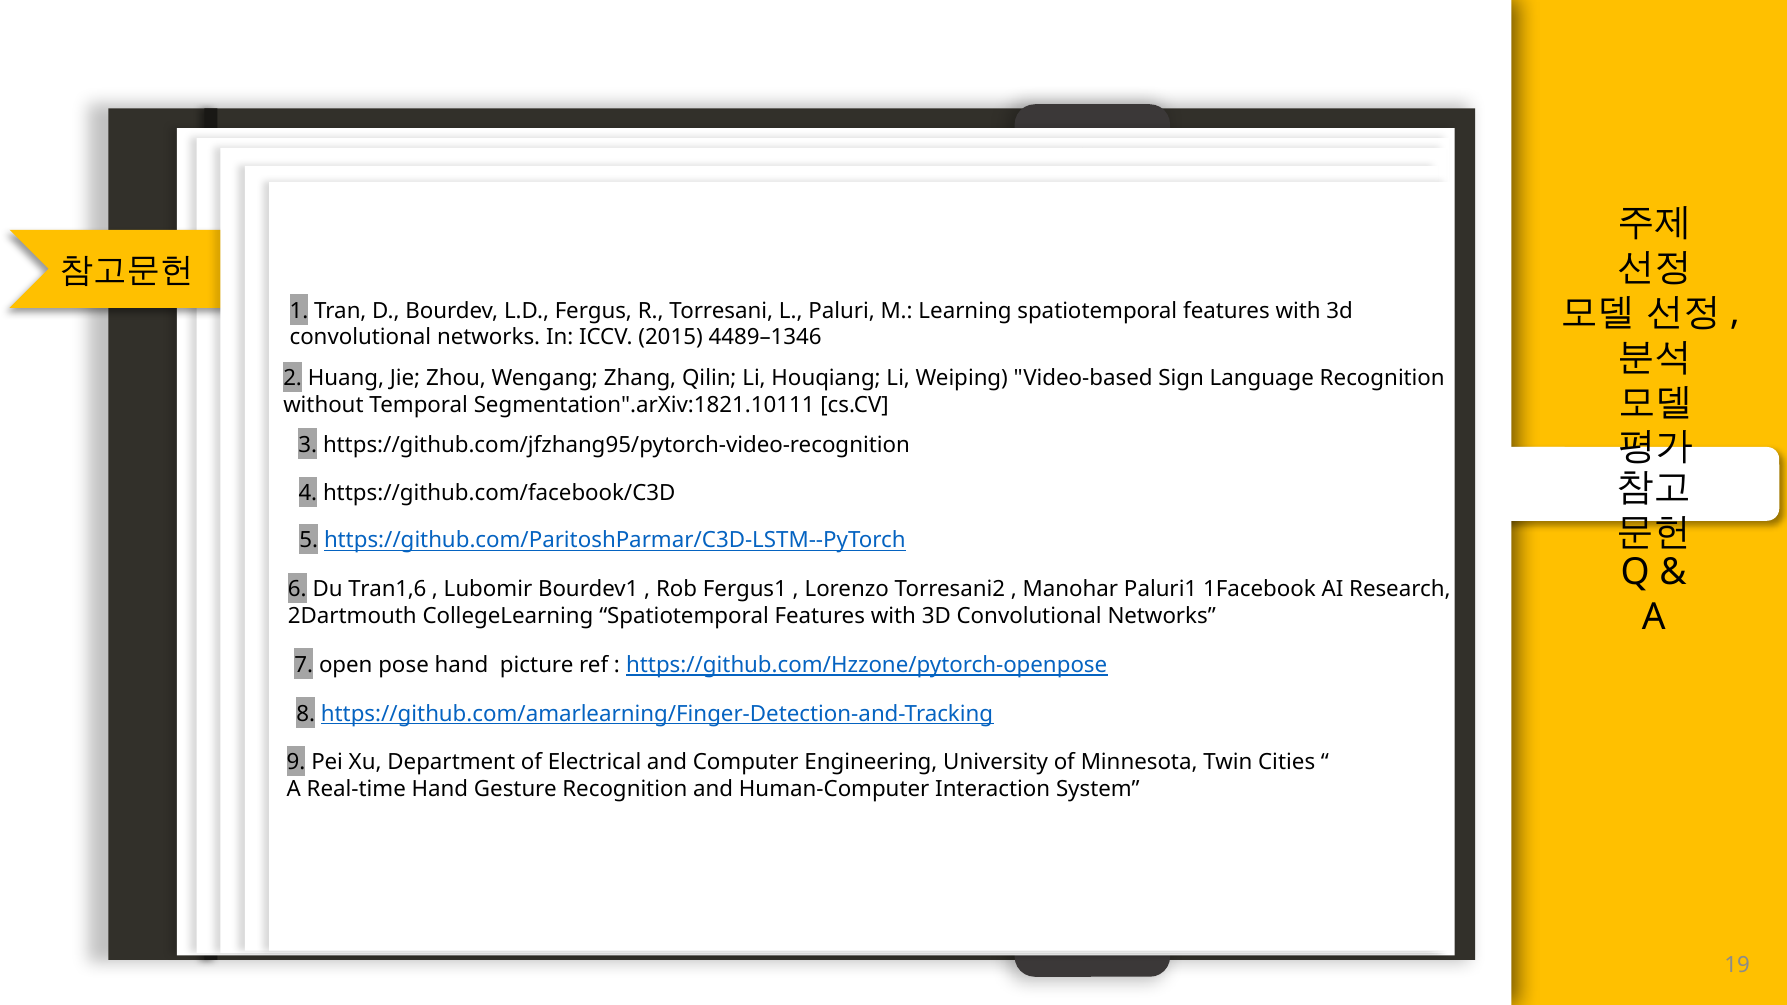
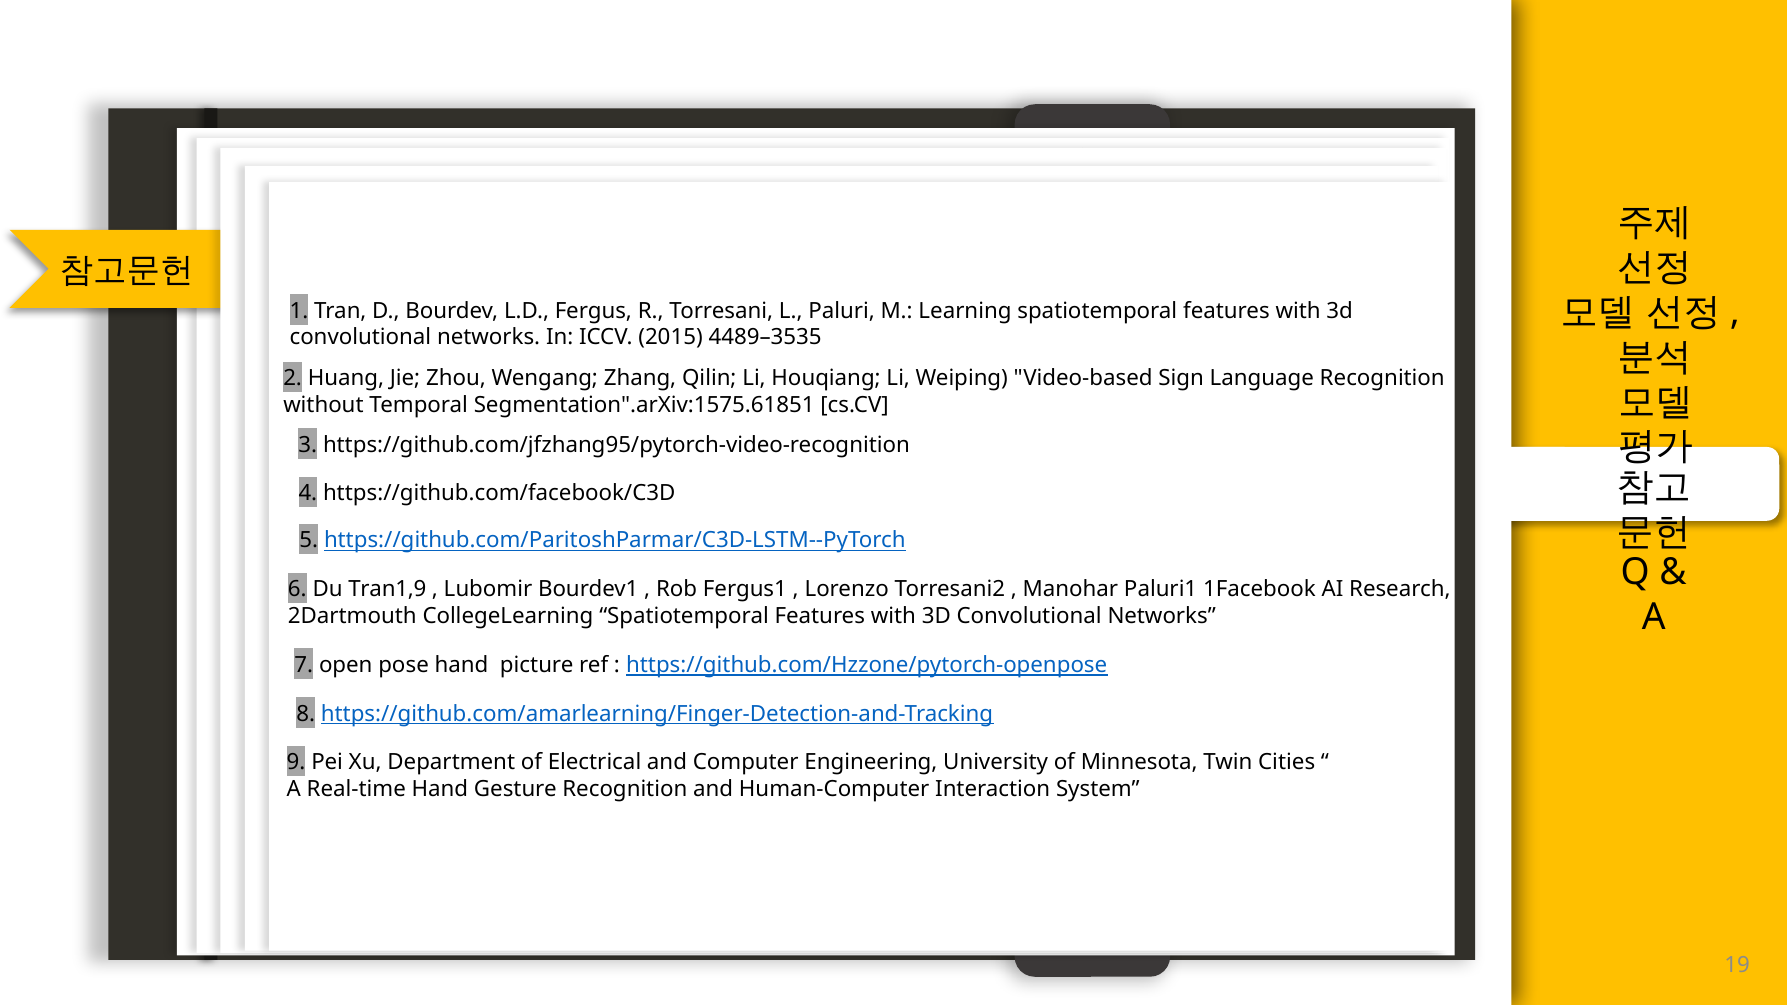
4489–1346: 4489–1346 -> 4489–3535
Segmentation".arXiv:1821.10111: Segmentation".arXiv:1821.10111 -> Segmentation".arXiv:1575.61851
Tran1,6: Tran1,6 -> Tran1,9
